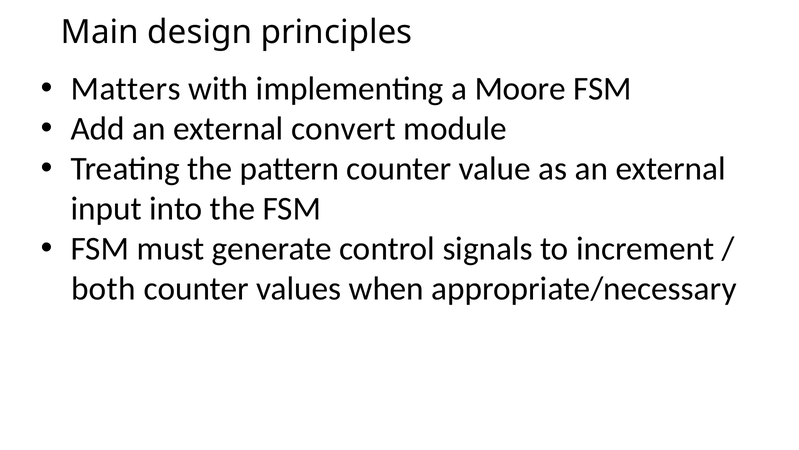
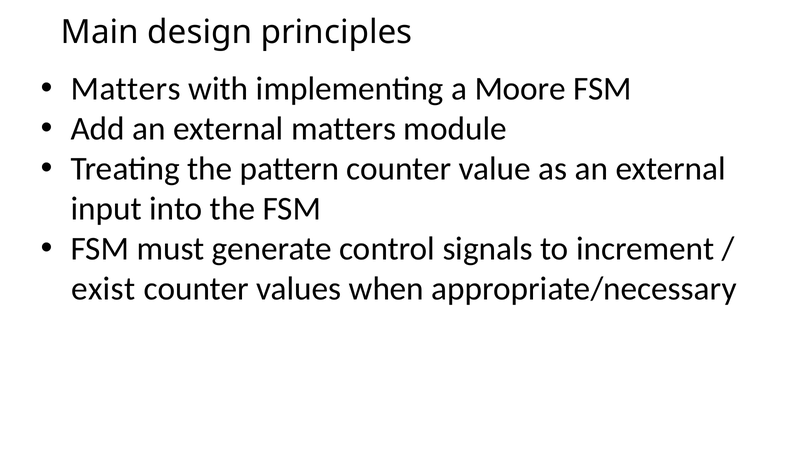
external convert: convert -> matters
both: both -> exist
